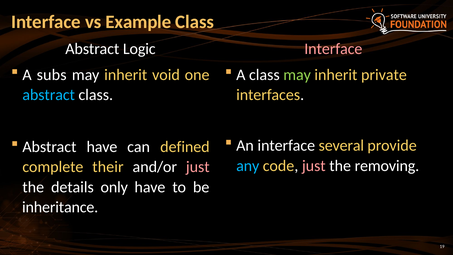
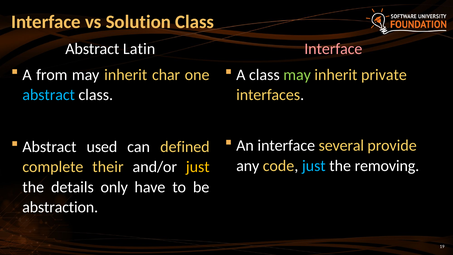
Example: Example -> Solution
Logic: Logic -> Latin
subs: subs -> from
void: void -> char
Abstract have: have -> used
any colour: light blue -> white
just at (314, 166) colour: pink -> light blue
just at (198, 167) colour: pink -> yellow
inheritance: inheritance -> abstraction
